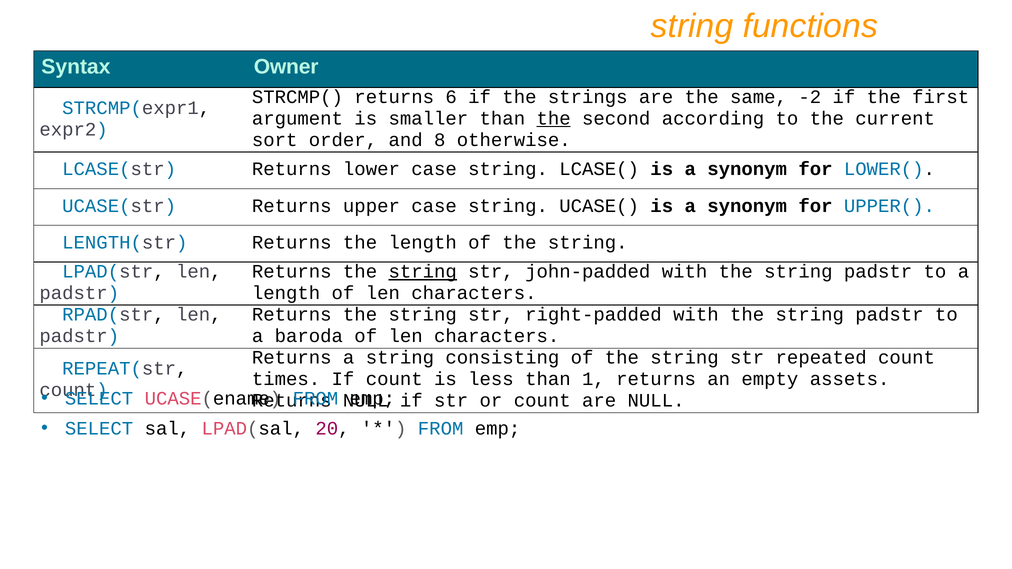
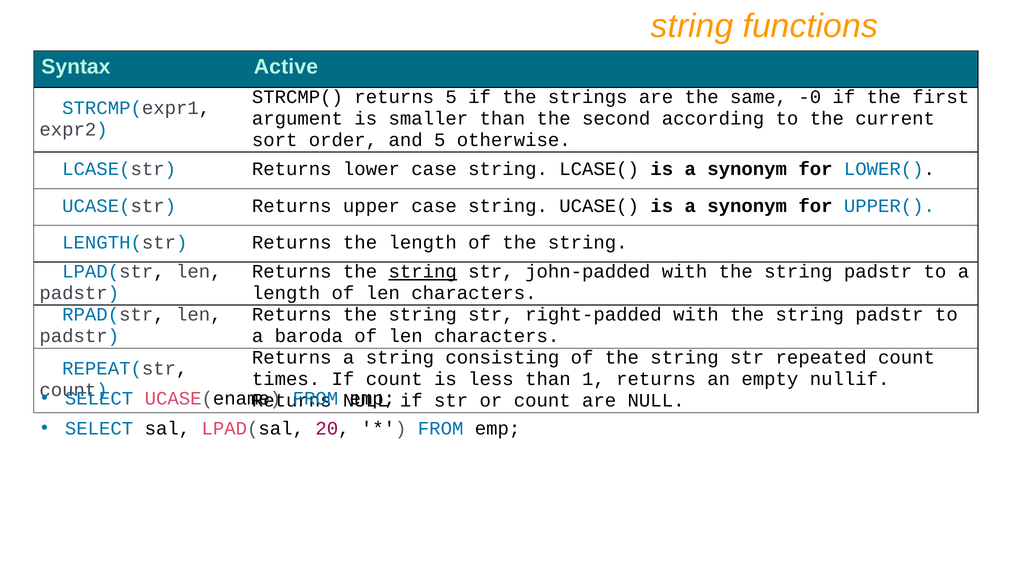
Owner: Owner -> Active
returns 6: 6 -> 5
-2: -2 -> -0
the at (554, 119) underline: present -> none
and 8: 8 -> 5
assets: assets -> nullif
